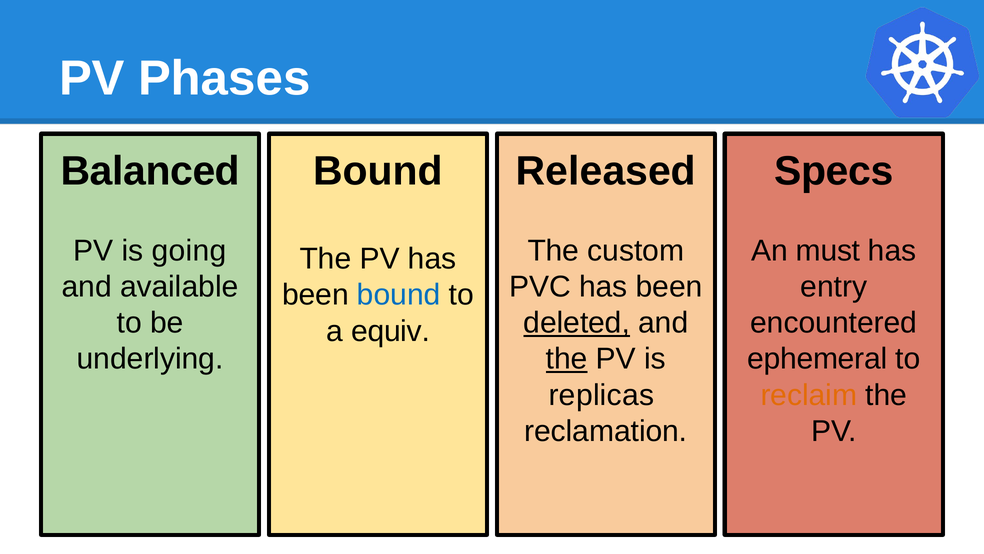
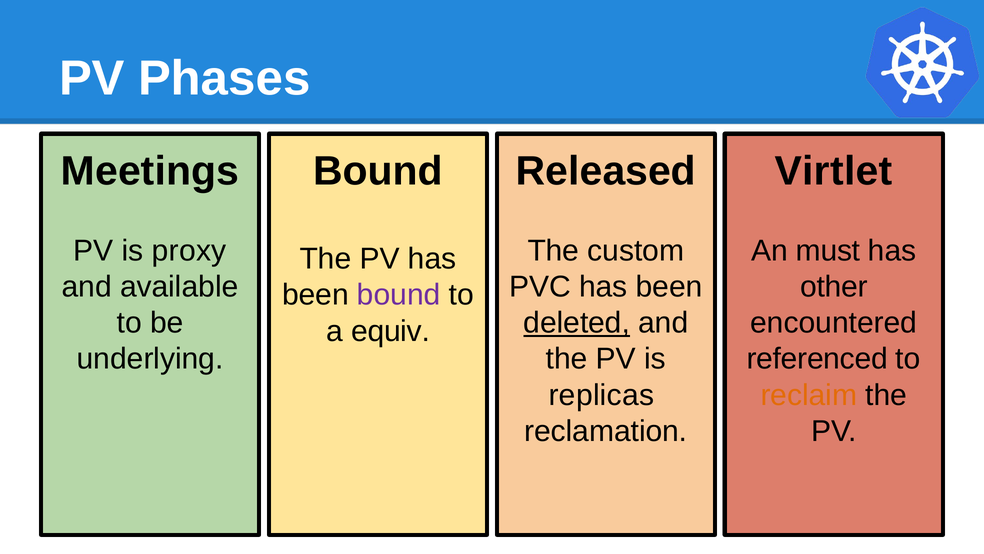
Balanced: Balanced -> Meetings
Specs: Specs -> Virtlet
going: going -> proxy
entry: entry -> other
bound at (399, 295) colour: blue -> purple
the at (567, 359) underline: present -> none
ephemeral: ephemeral -> referenced
